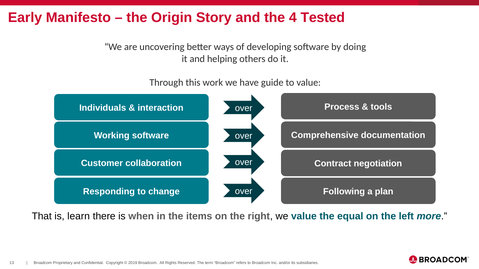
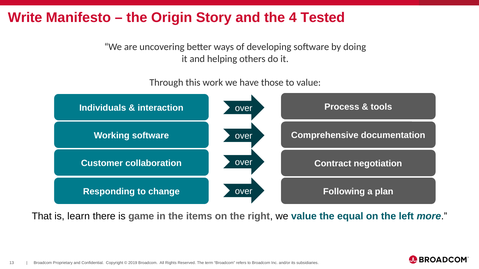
Early: Early -> Write
guide: guide -> those
when: when -> game
